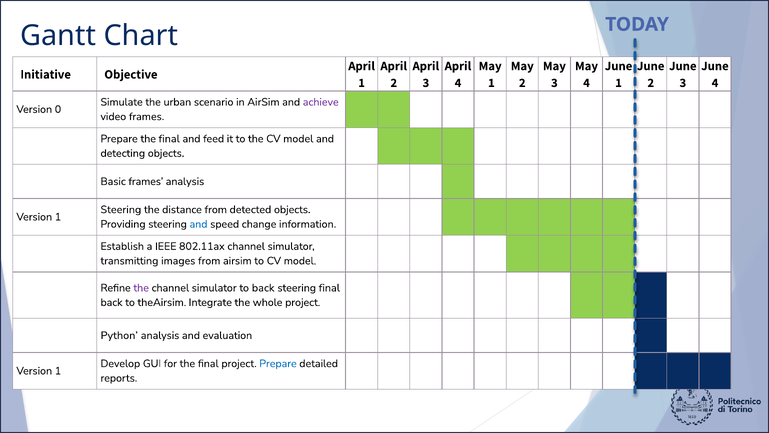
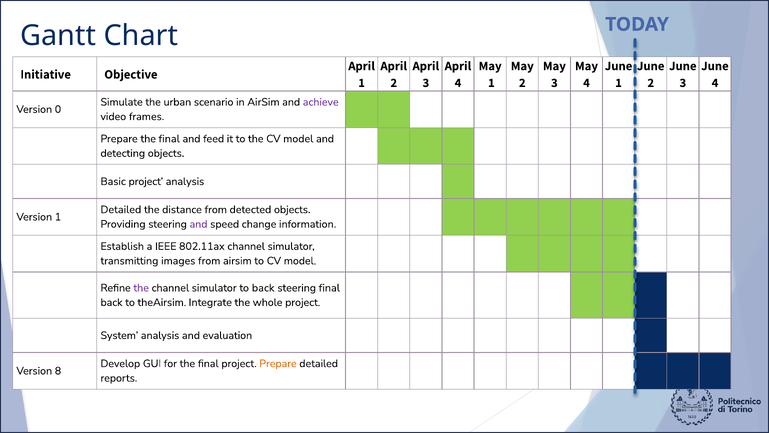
Basic frames: frames -> project
Steering at (121, 209): Steering -> Detailed
and at (199, 224) colour: blue -> purple
Python: Python -> System
Prepare at (278, 363) colour: blue -> orange
1 at (58, 370): 1 -> 8
